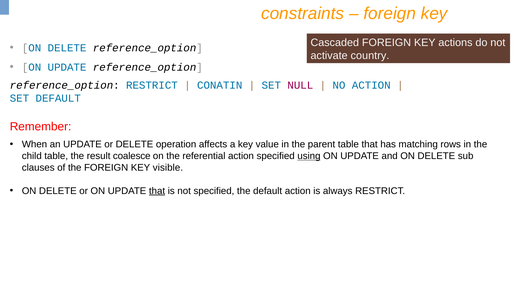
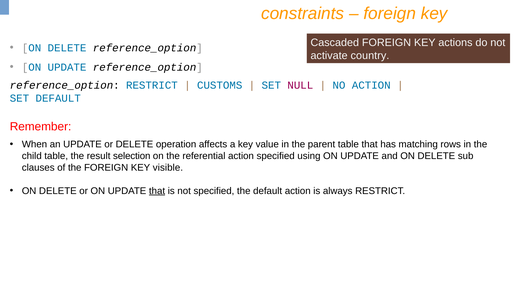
CONATIN: CONATIN -> CUSTOMS
coalesce: coalesce -> selection
using underline: present -> none
